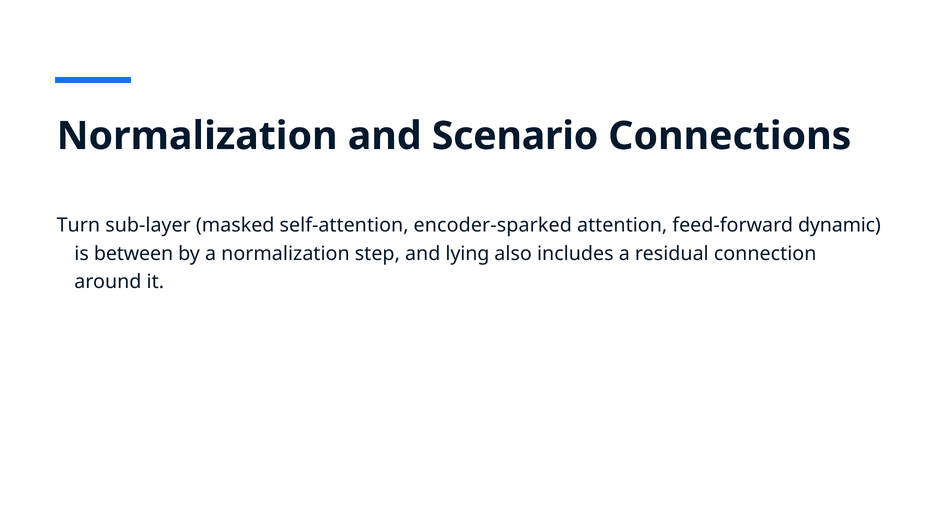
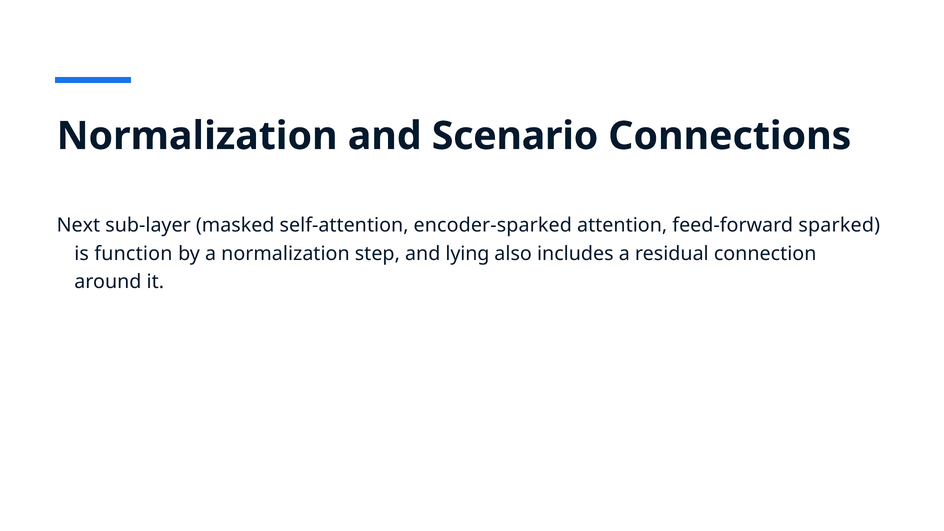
Turn: Turn -> Next
dynamic: dynamic -> sparked
between: between -> function
